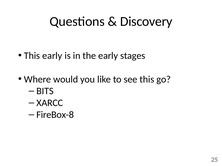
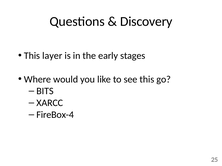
This early: early -> layer
FireBox-8: FireBox-8 -> FireBox-4
